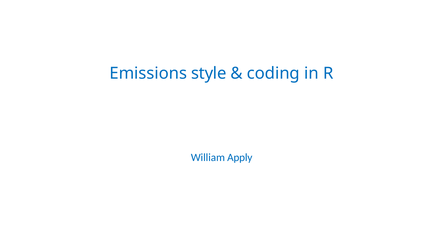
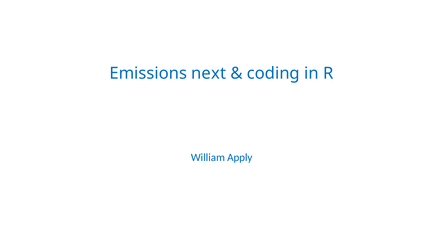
style: style -> next
